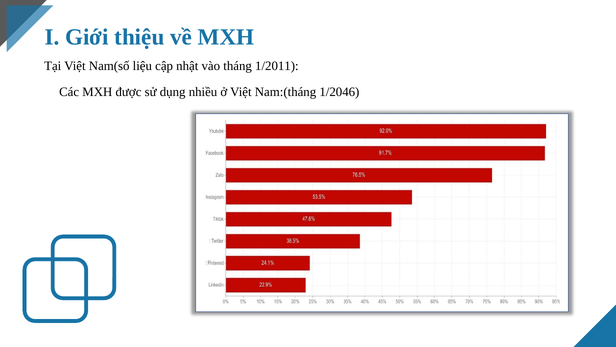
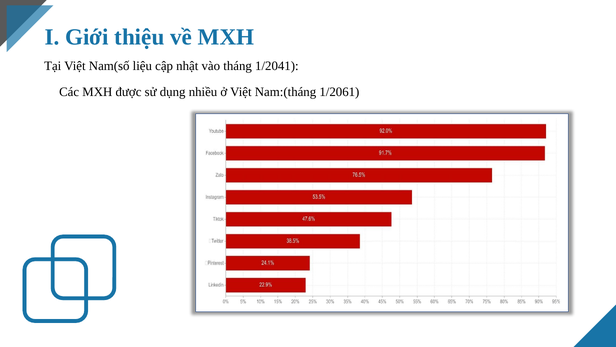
1/2011: 1/2011 -> 1/2041
1/2046: 1/2046 -> 1/2061
